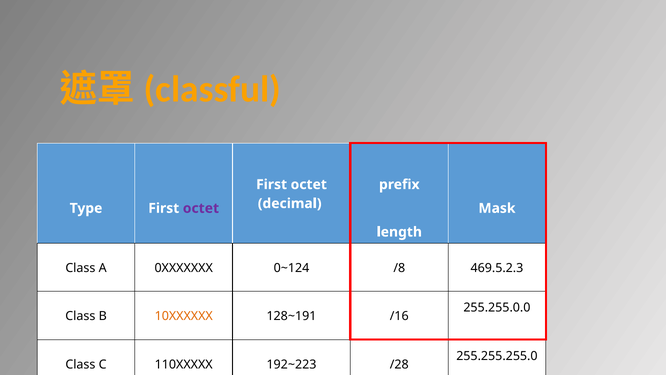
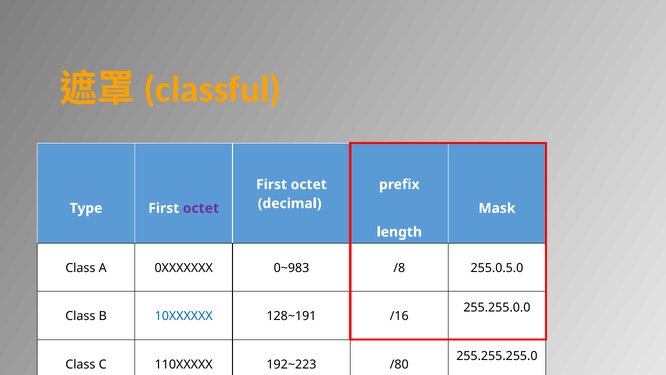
0~124: 0~124 -> 0~983
469.5.2.3: 469.5.2.3 -> 255.0.5.0
10XXXXXX colour: orange -> blue
/28: /28 -> /80
